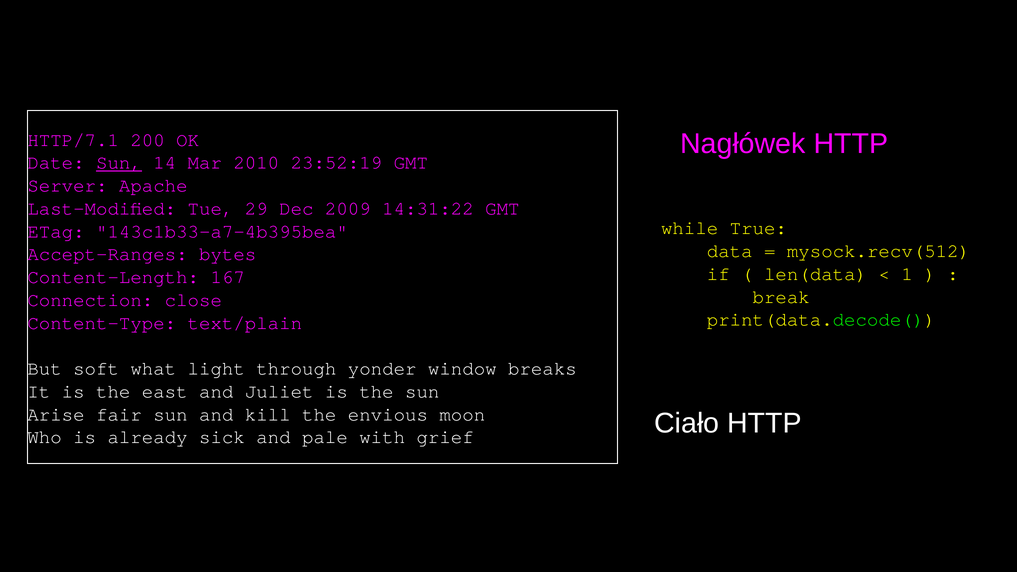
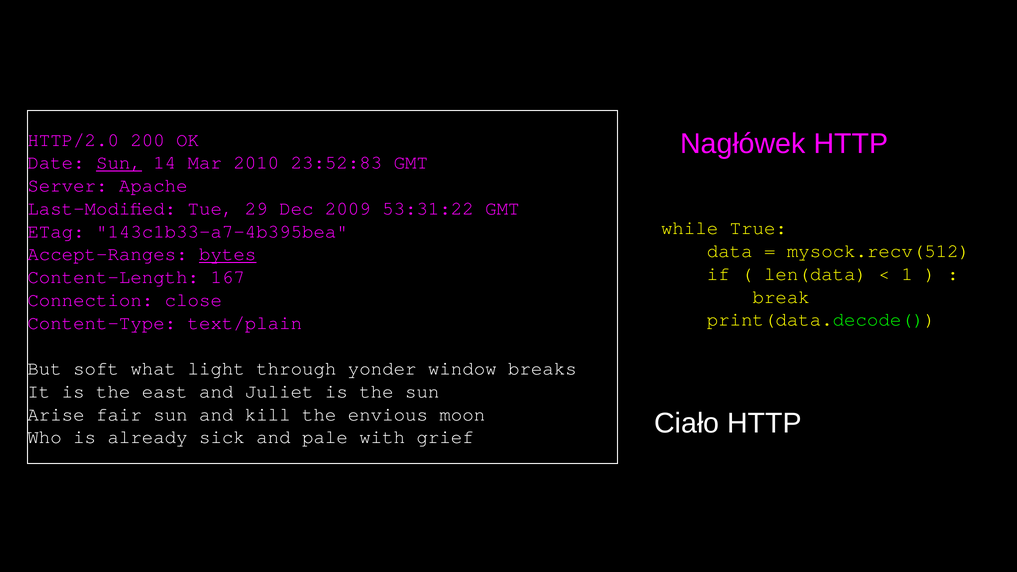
HTTP/7.1: HTTP/7.1 -> HTTP/2.0
23:52:19: 23:52:19 -> 23:52:83
14:31:22: 14:31:22 -> 53:31:22
bytes underline: none -> present
